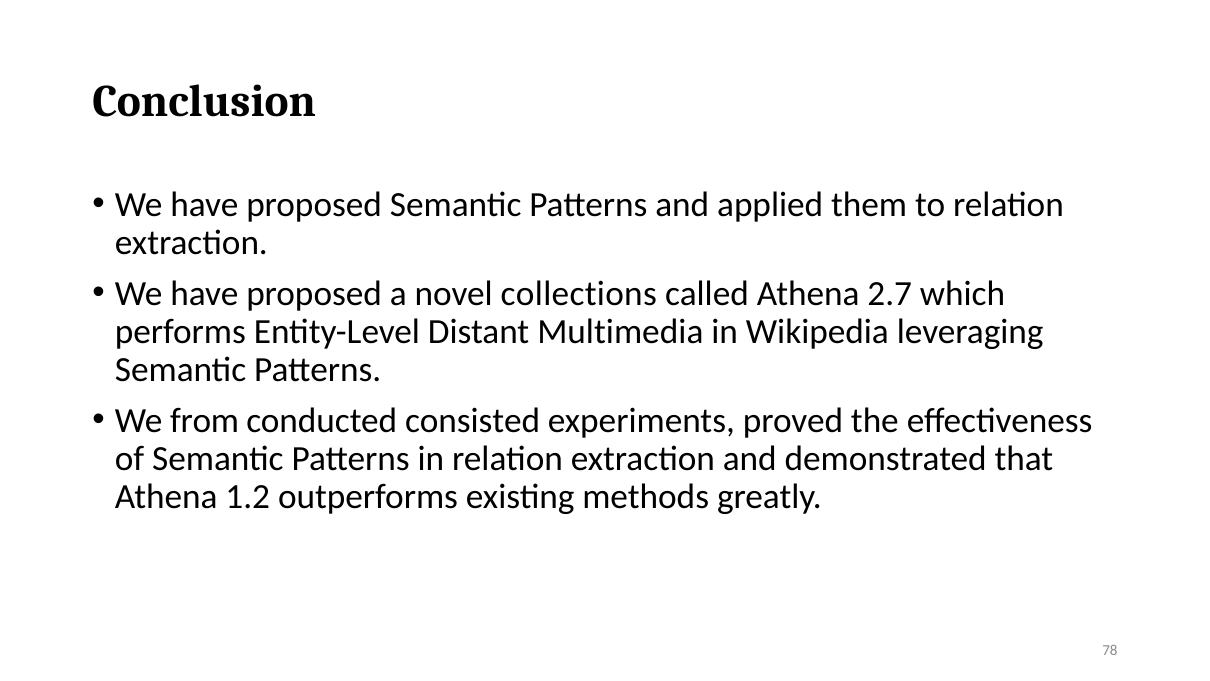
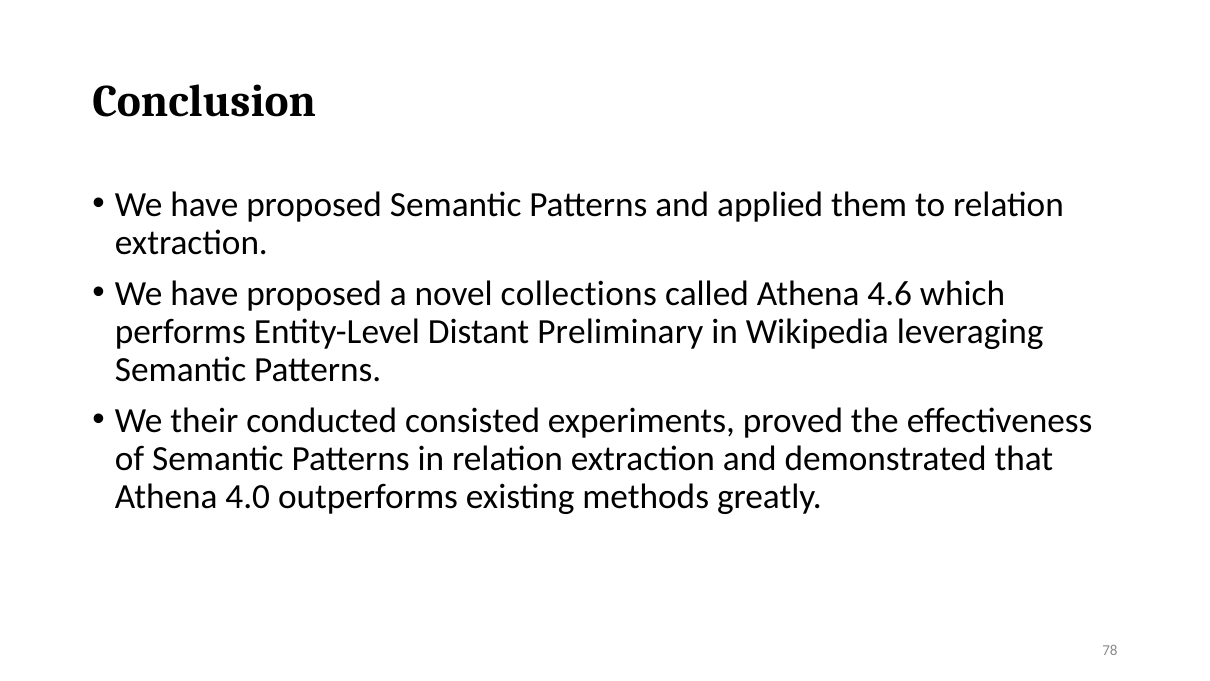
2.7: 2.7 -> 4.6
Multimedia: Multimedia -> Preliminary
from: from -> their
1.2: 1.2 -> 4.0
